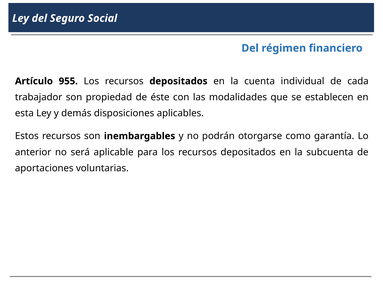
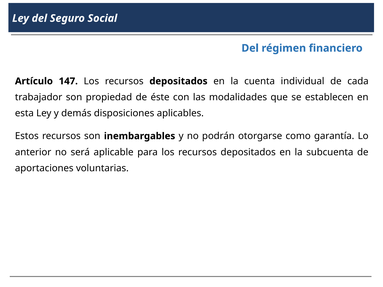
955: 955 -> 147
